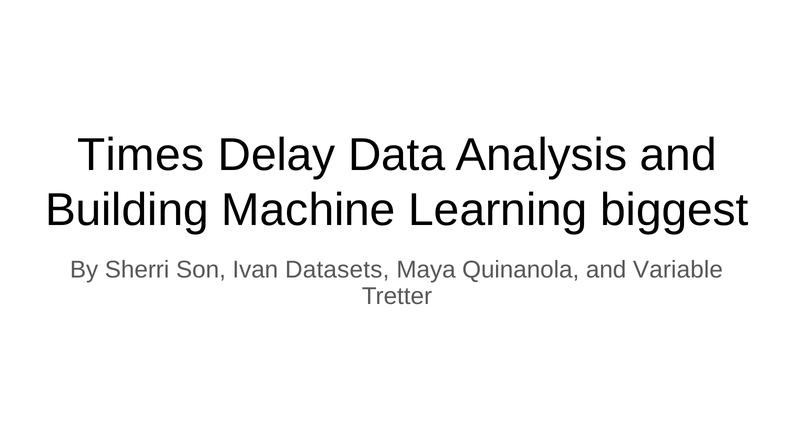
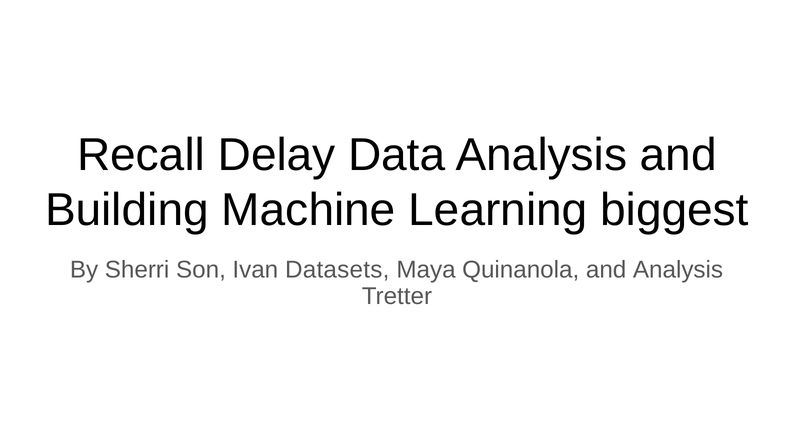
Times: Times -> Recall
and Variable: Variable -> Analysis
